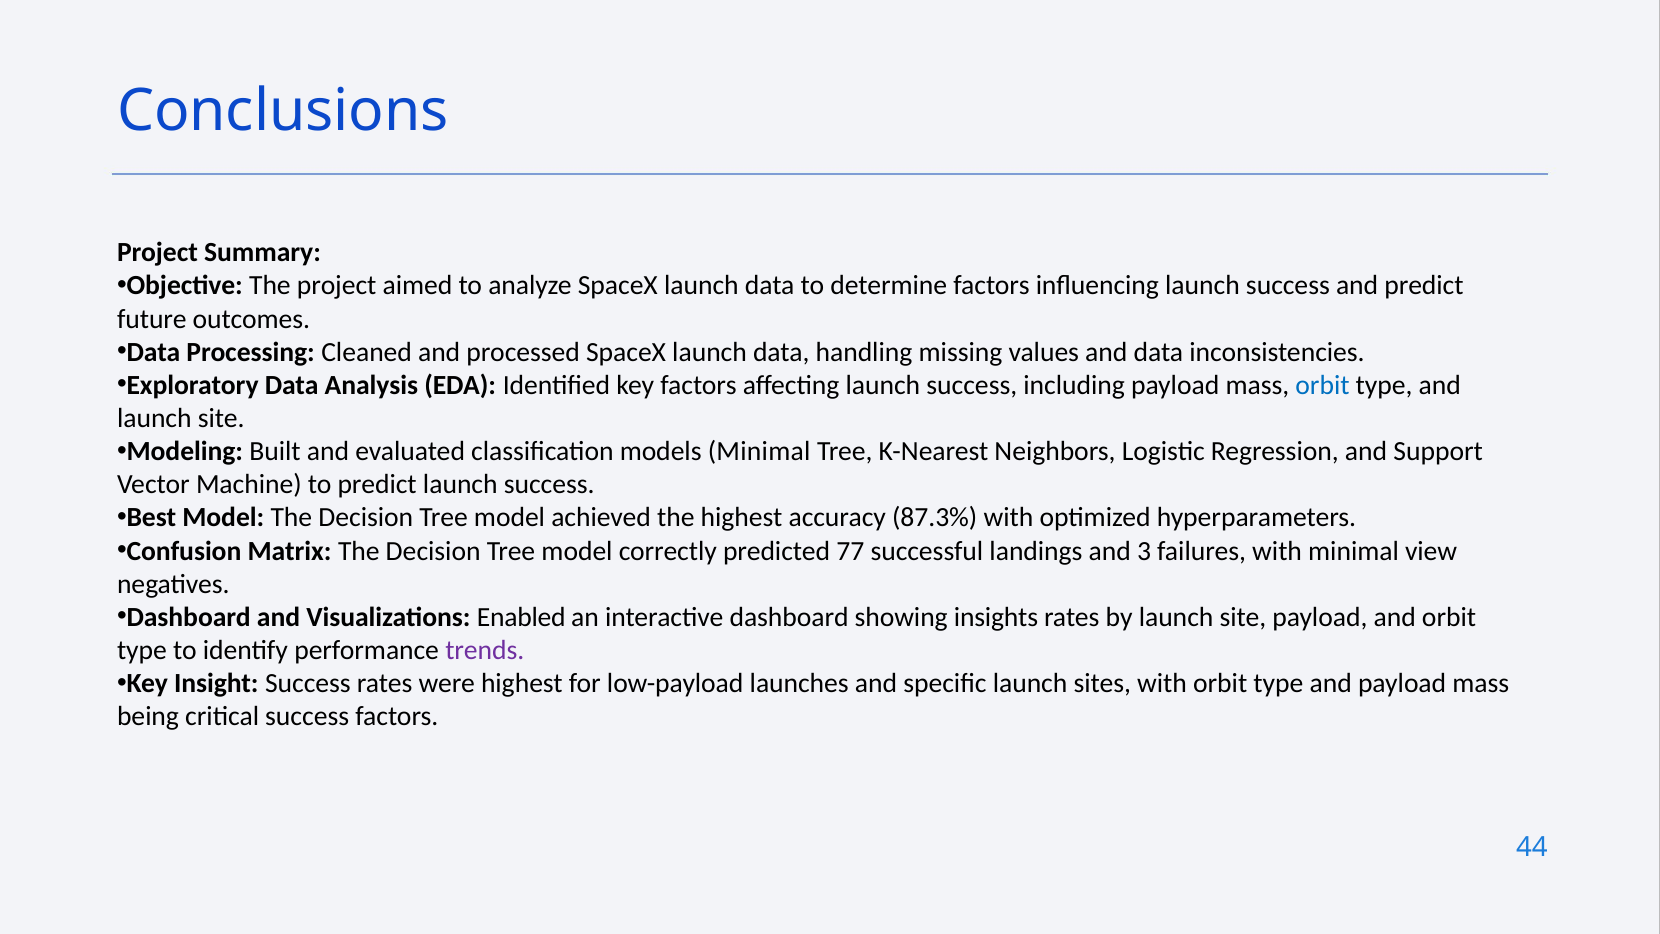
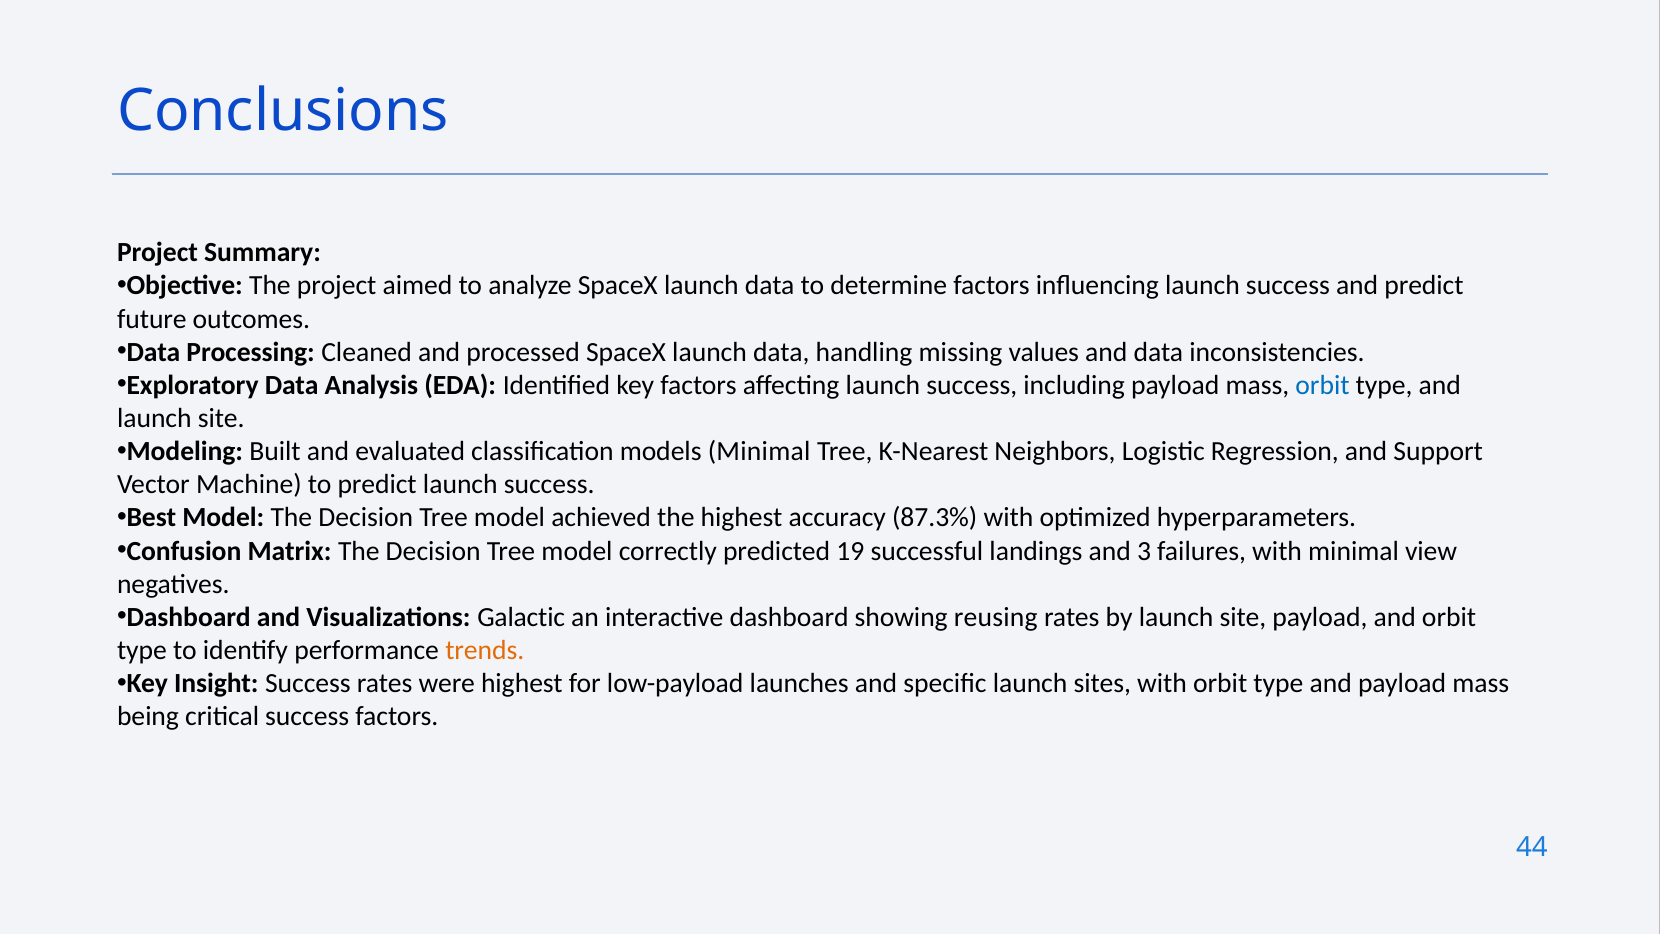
77: 77 -> 19
Enabled: Enabled -> Galactic
insights: insights -> reusing
trends colour: purple -> orange
